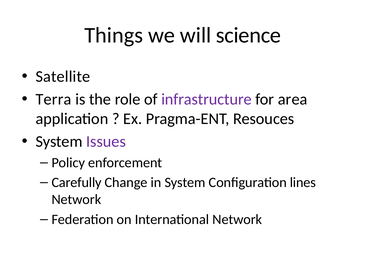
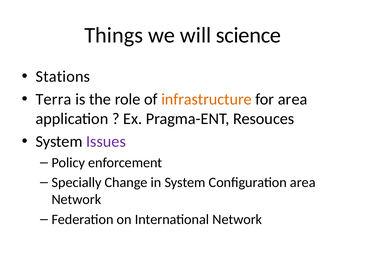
Satellite: Satellite -> Stations
infrastructure colour: purple -> orange
Carefully: Carefully -> Specially
Configuration lines: lines -> area
